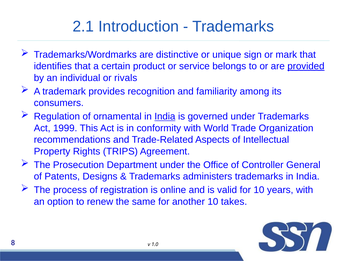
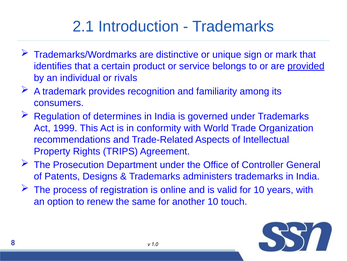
ornamental: ornamental -> determines
India at (165, 116) underline: present -> none
takes: takes -> touch
